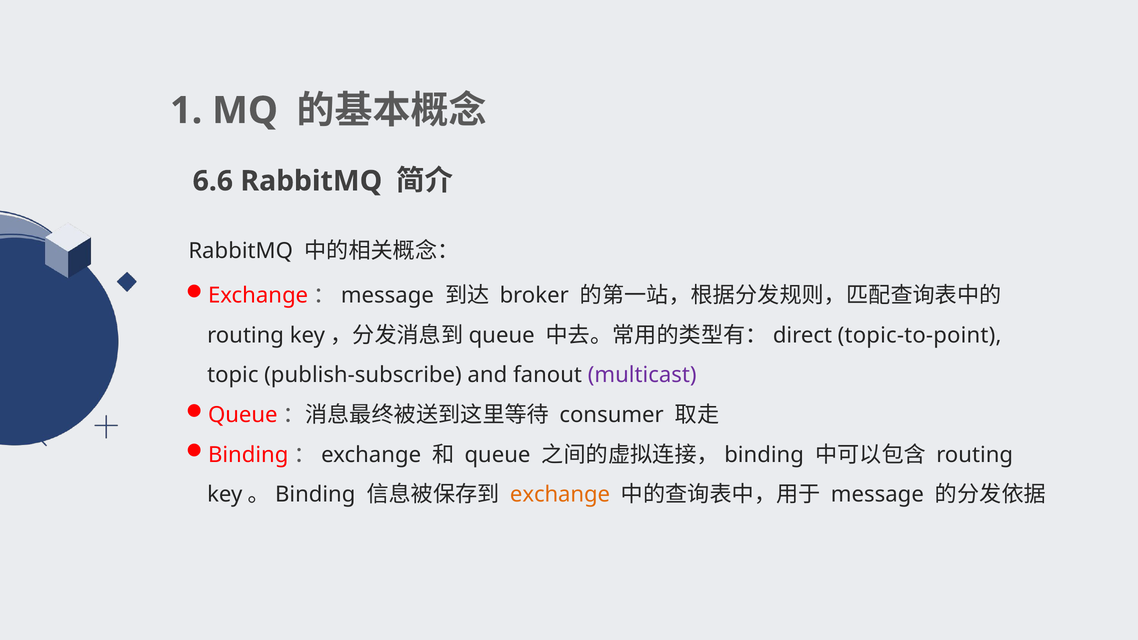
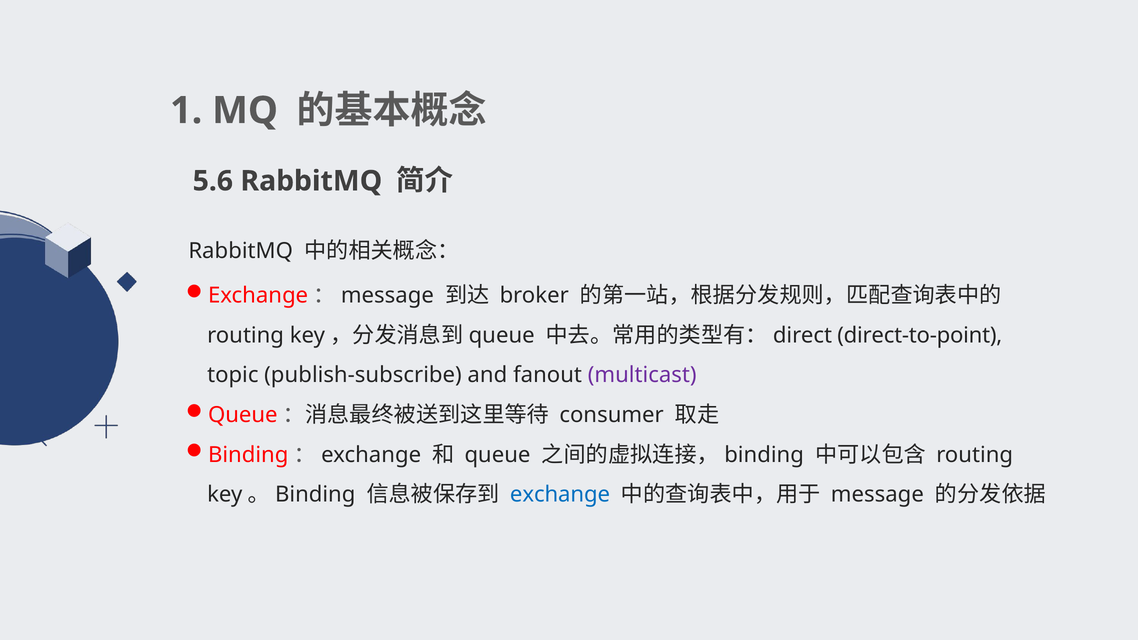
6.6: 6.6 -> 5.6
topic-to-point: topic-to-point -> direct-to-point
exchange colour: orange -> blue
